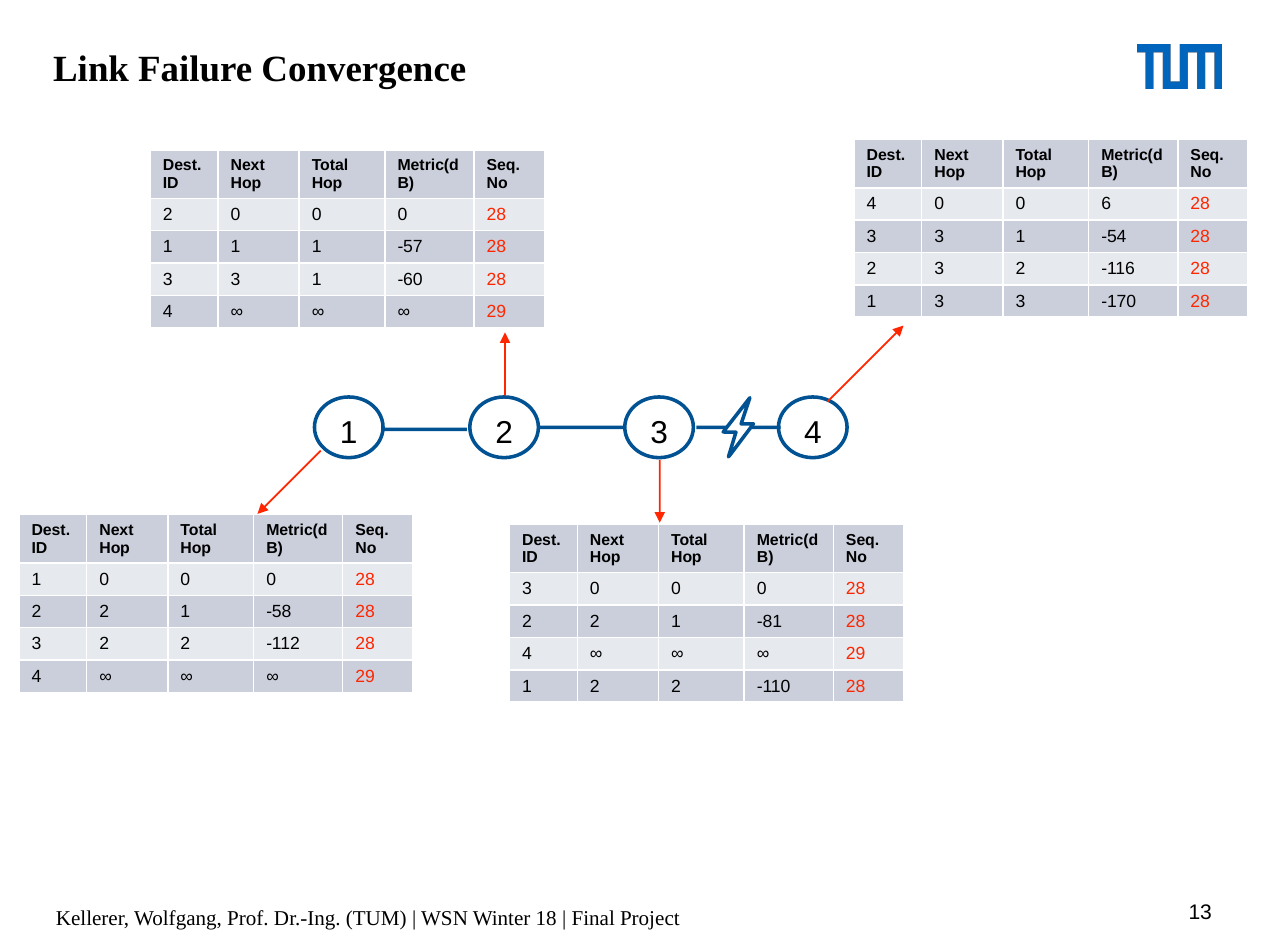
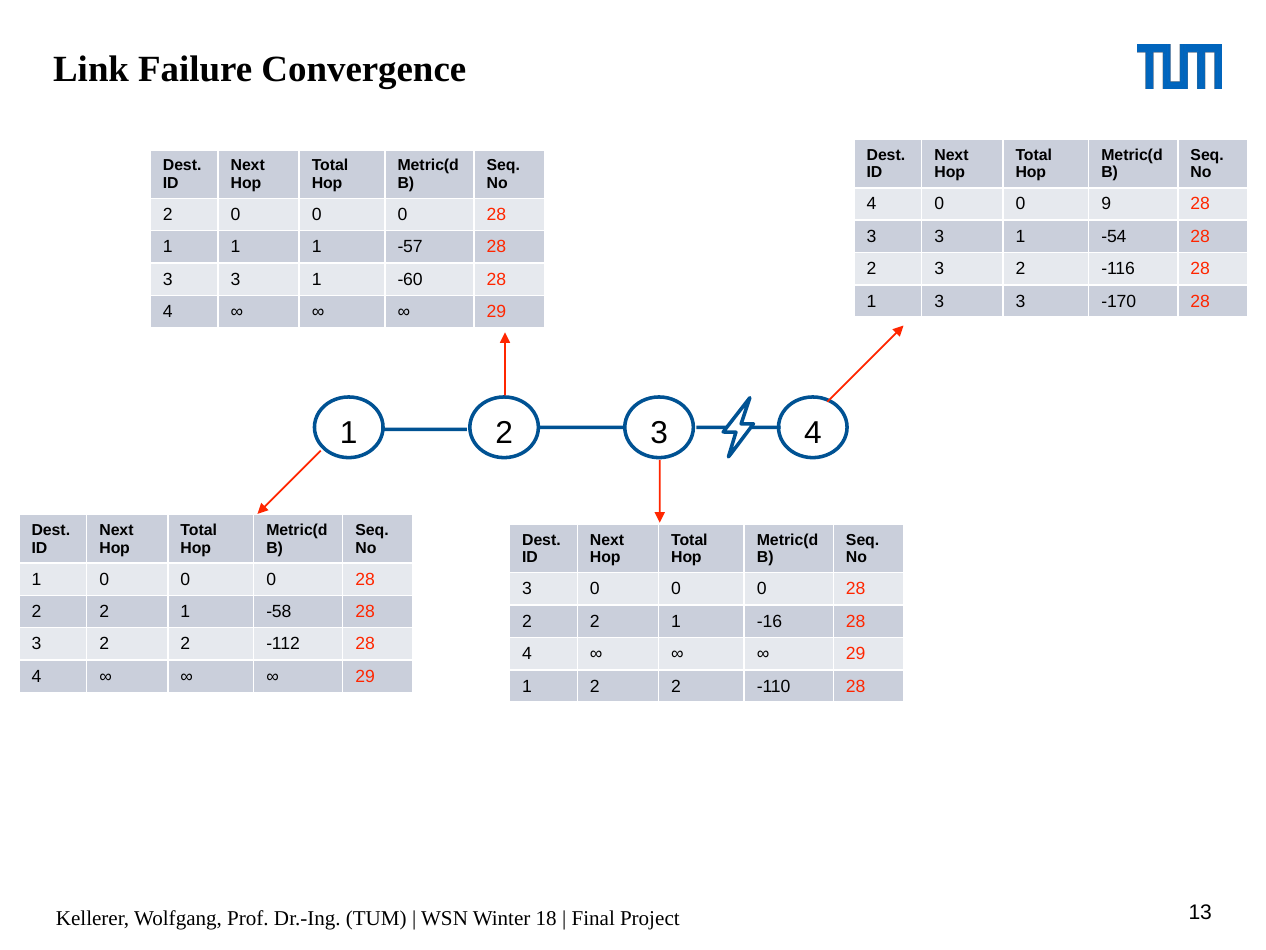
6: 6 -> 9
-81: -81 -> -16
